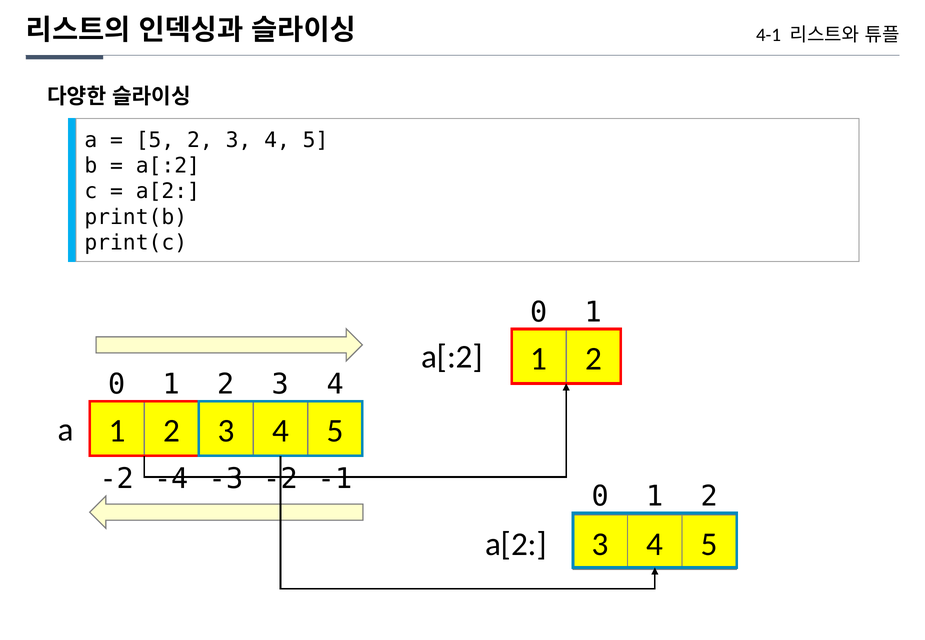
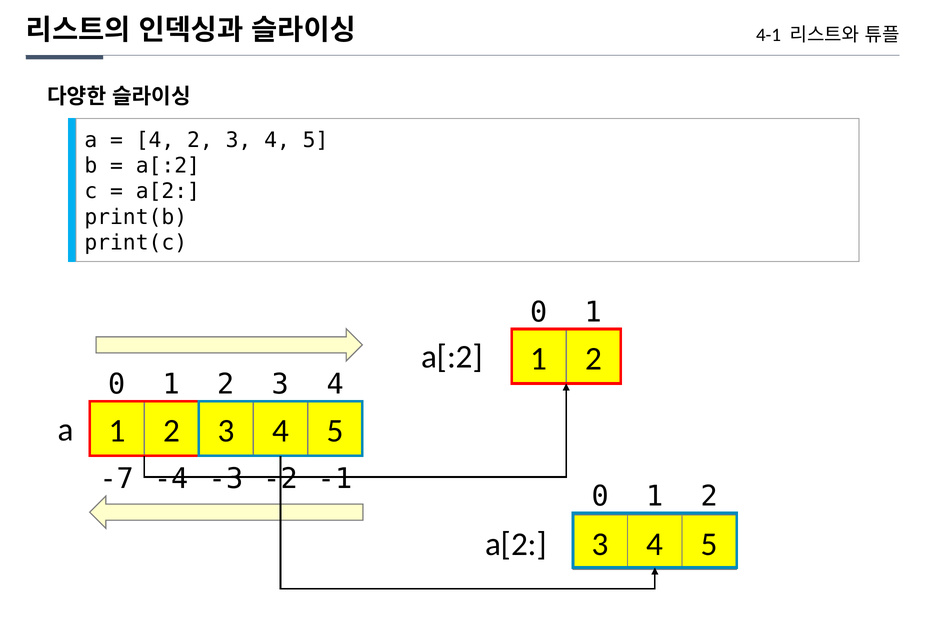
5 at (155, 140): 5 -> 4
-2 at (117, 479): -2 -> -7
